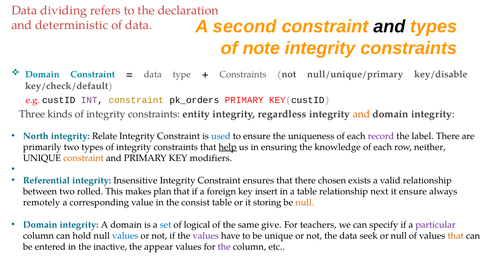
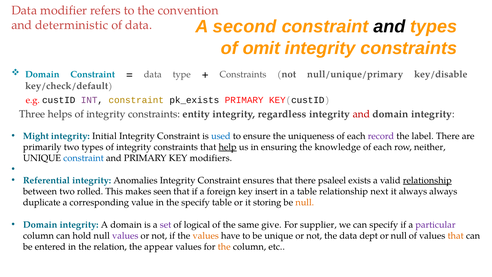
dividing: dividing -> modifier
declaration: declaration -> convention
note: note -> omit
pk_orders: pk_orders -> pk_exists
kinds: kinds -> helps
and at (361, 114) colour: orange -> red
North: North -> Might
Relate: Relate -> Initial
constraint at (84, 158) colour: orange -> blue
Insensitive: Insensitive -> Anomalies
chosen: chosen -> psaleel
relationship at (427, 180) underline: none -> present
plan: plan -> seen
it ensure: ensure -> always
remotely: remotely -> duplicate
the consist: consist -> specify
set colour: blue -> purple
teachers: teachers -> supplier
values at (125, 236) colour: blue -> purple
values at (206, 236) colour: purple -> orange
seek: seek -> dept
inactive: inactive -> relation
the at (224, 247) colour: purple -> orange
